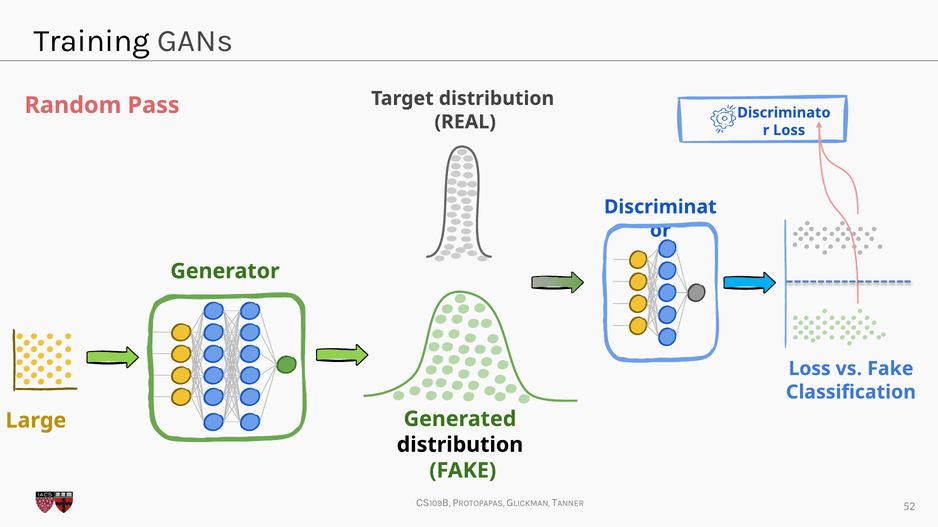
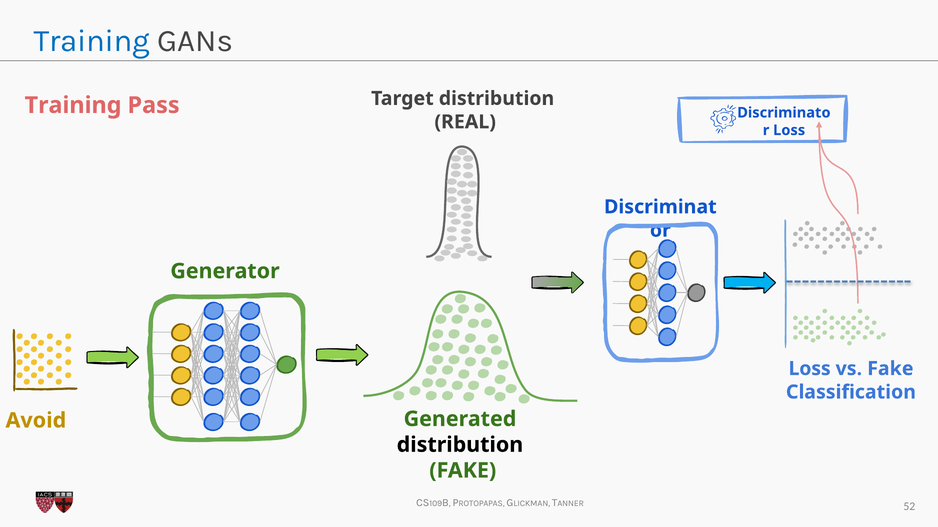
Training at (92, 41) colour: black -> blue
Random at (73, 105): Random -> Training
Large: Large -> Avoid
